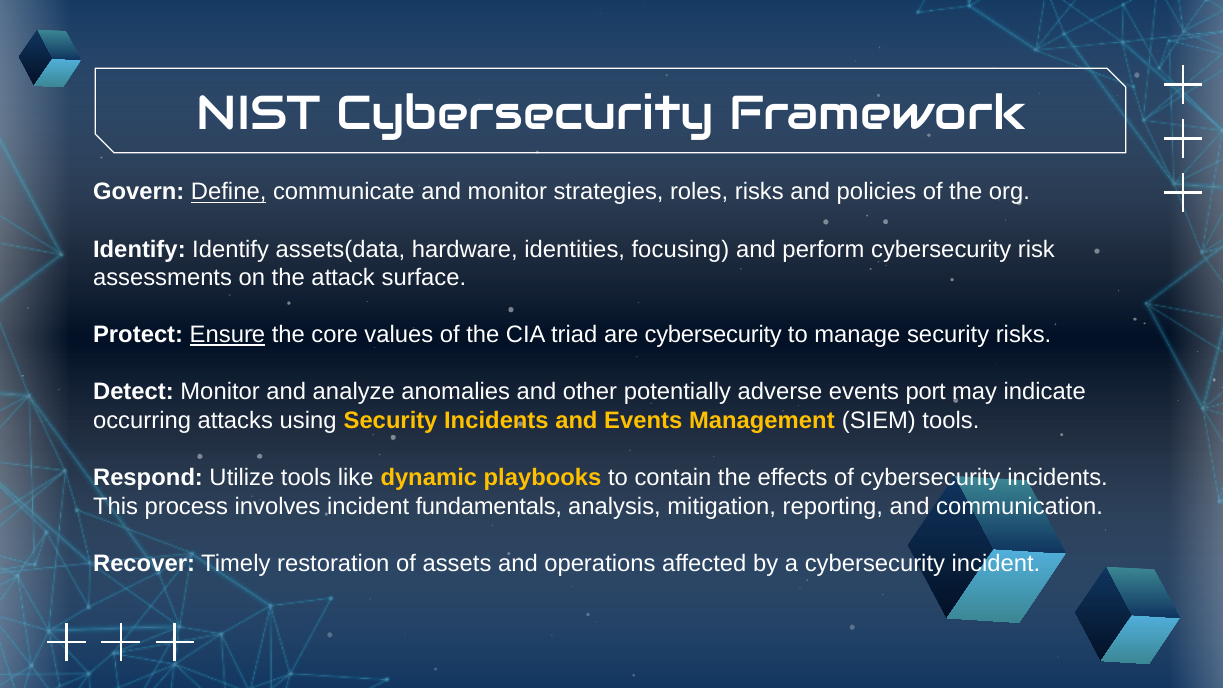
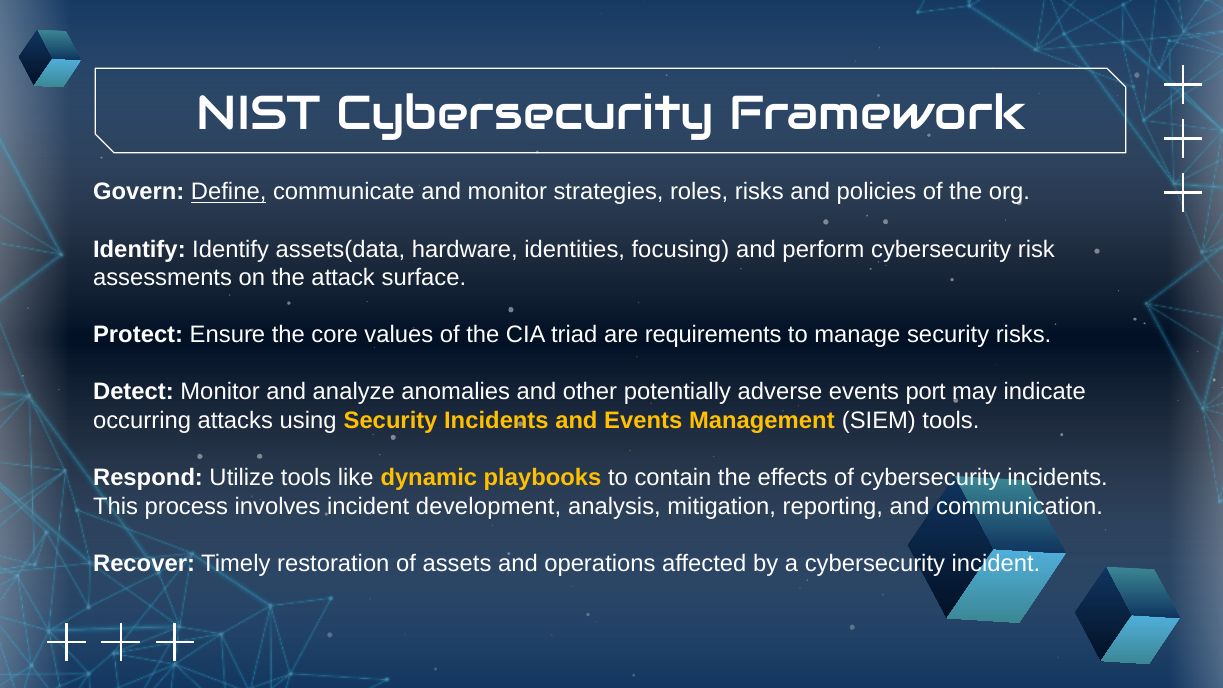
Ensure underline: present -> none
are cybersecurity: cybersecurity -> requirements
fundamentals: fundamentals -> development
